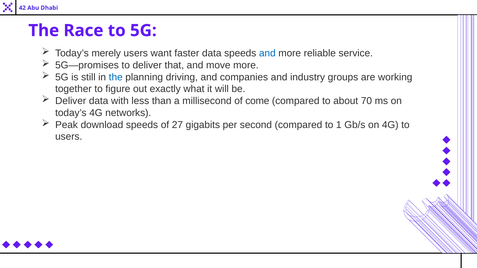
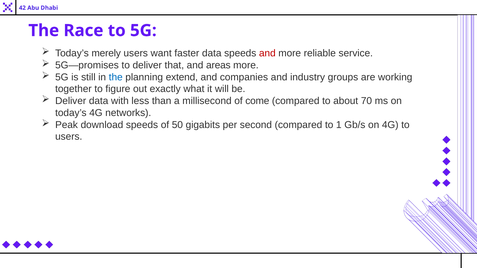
and at (267, 53) colour: blue -> red
move: move -> areas
driving: driving -> extend
27: 27 -> 50
